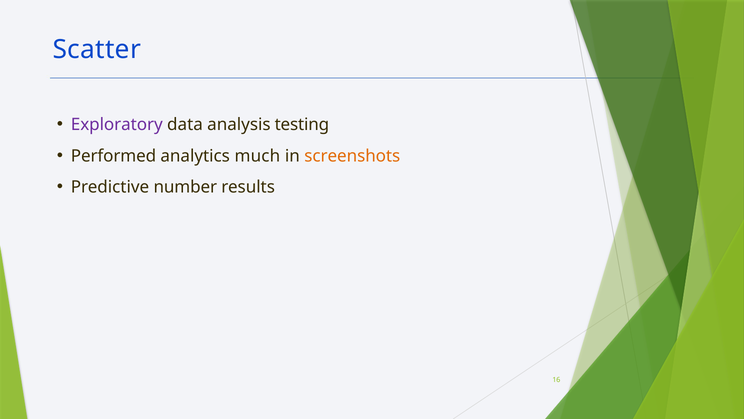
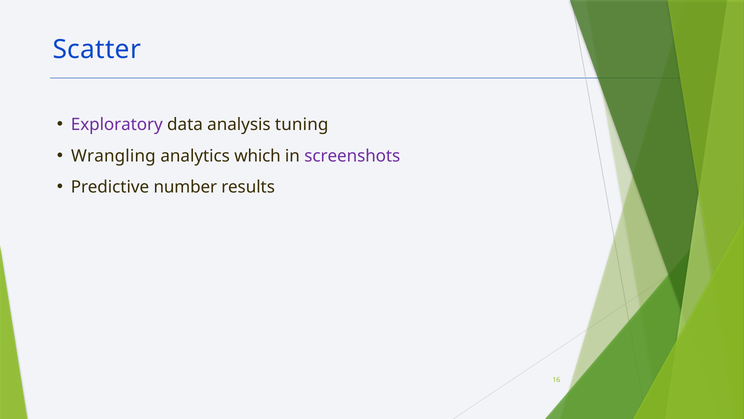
testing: testing -> tuning
Performed: Performed -> Wrangling
much: much -> which
screenshots colour: orange -> purple
